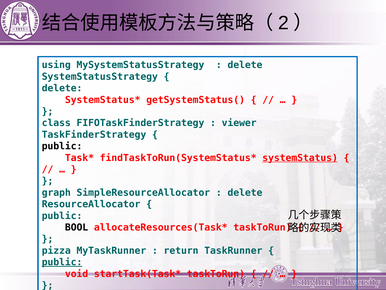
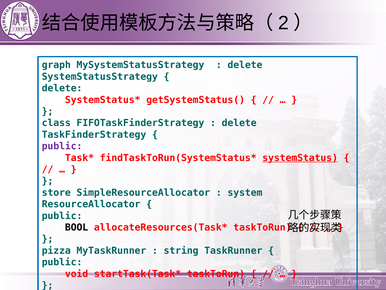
using: using -> graph
viewer at (239, 123): viewer -> delete
public at (62, 146) colour: black -> purple
graph: graph -> store
delete at (245, 192): delete -> system
return: return -> string
public at (62, 262) underline: present -> none
